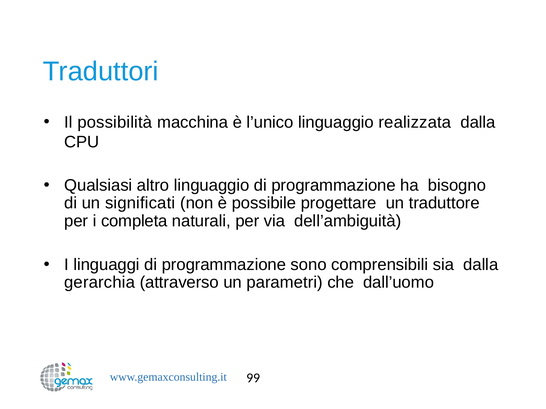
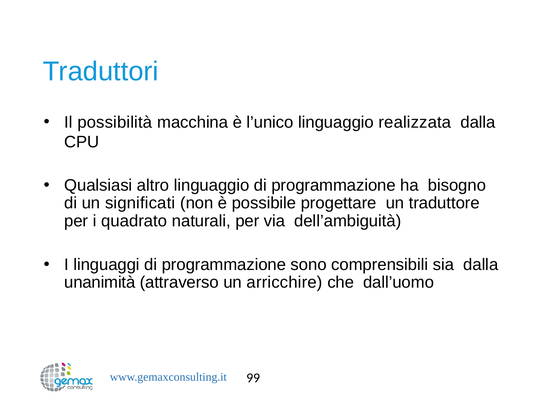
completa: completa -> quadrato
gerarchia: gerarchia -> unanimità
parametri: parametri -> arricchire
